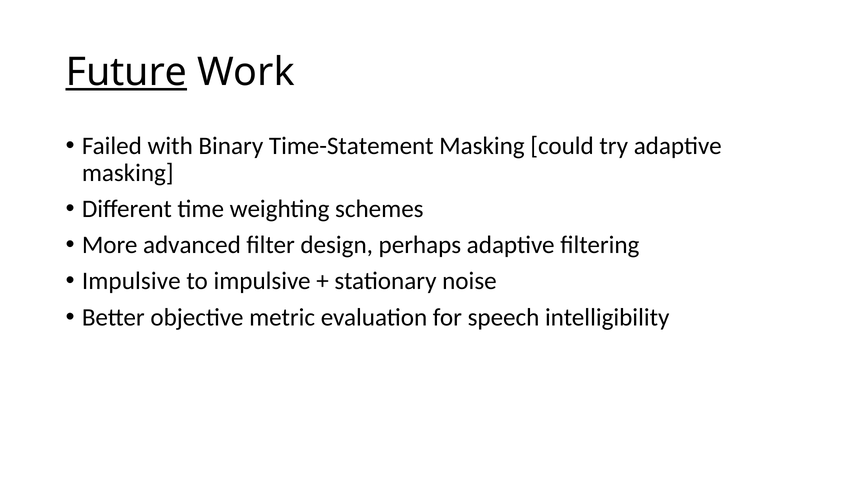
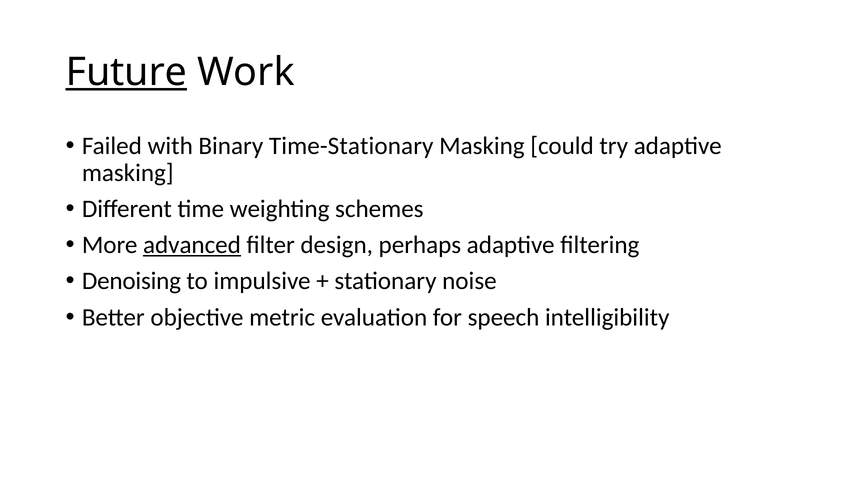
Time-Statement: Time-Statement -> Time-Stationary
advanced underline: none -> present
Impulsive at (131, 281): Impulsive -> Denoising
